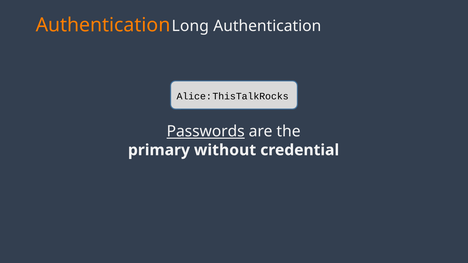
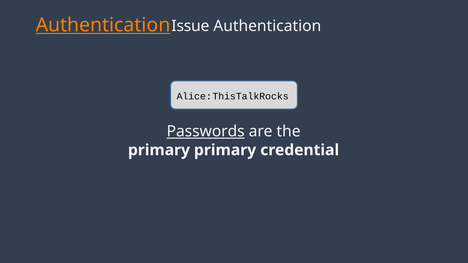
Authentication at (103, 25) underline: none -> present
Long: Long -> Issue
primary without: without -> primary
